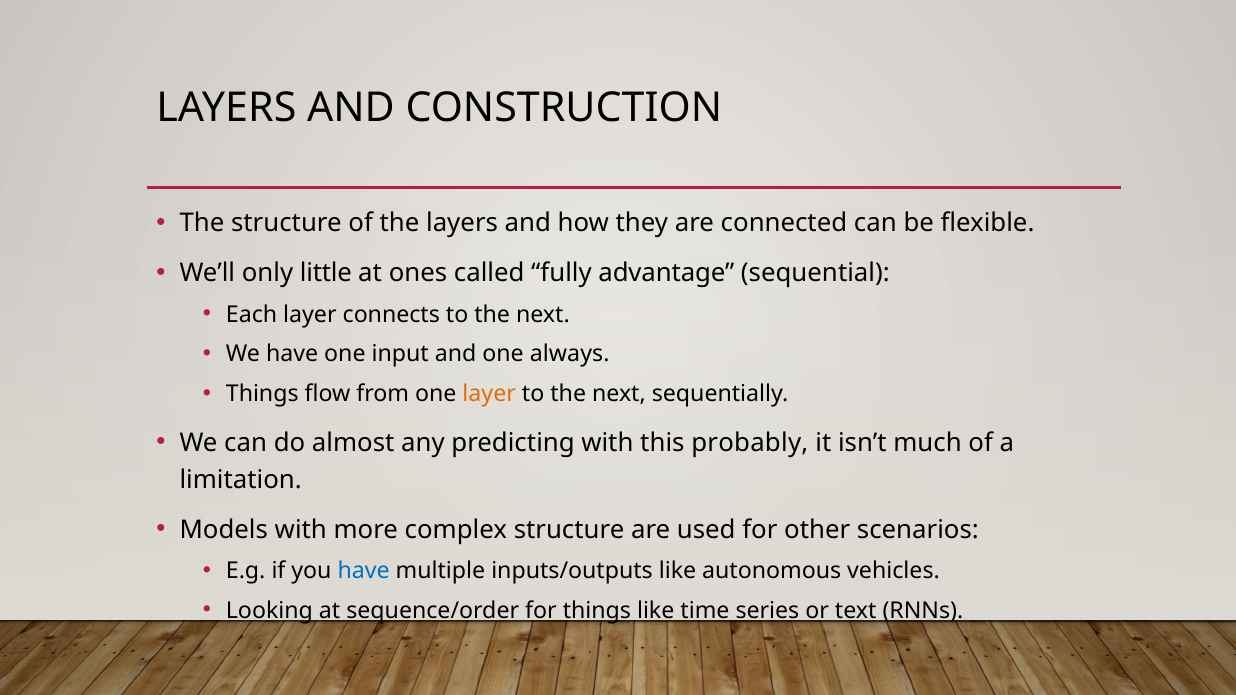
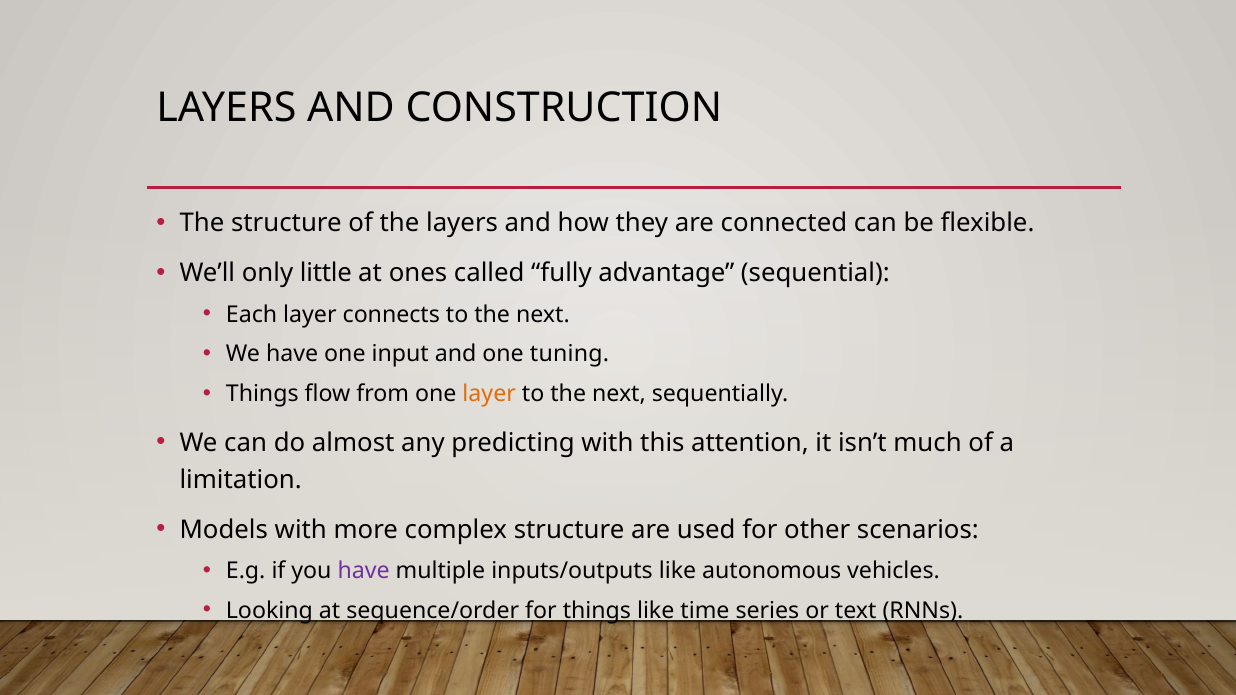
always: always -> tuning
probably: probably -> attention
have at (364, 571) colour: blue -> purple
